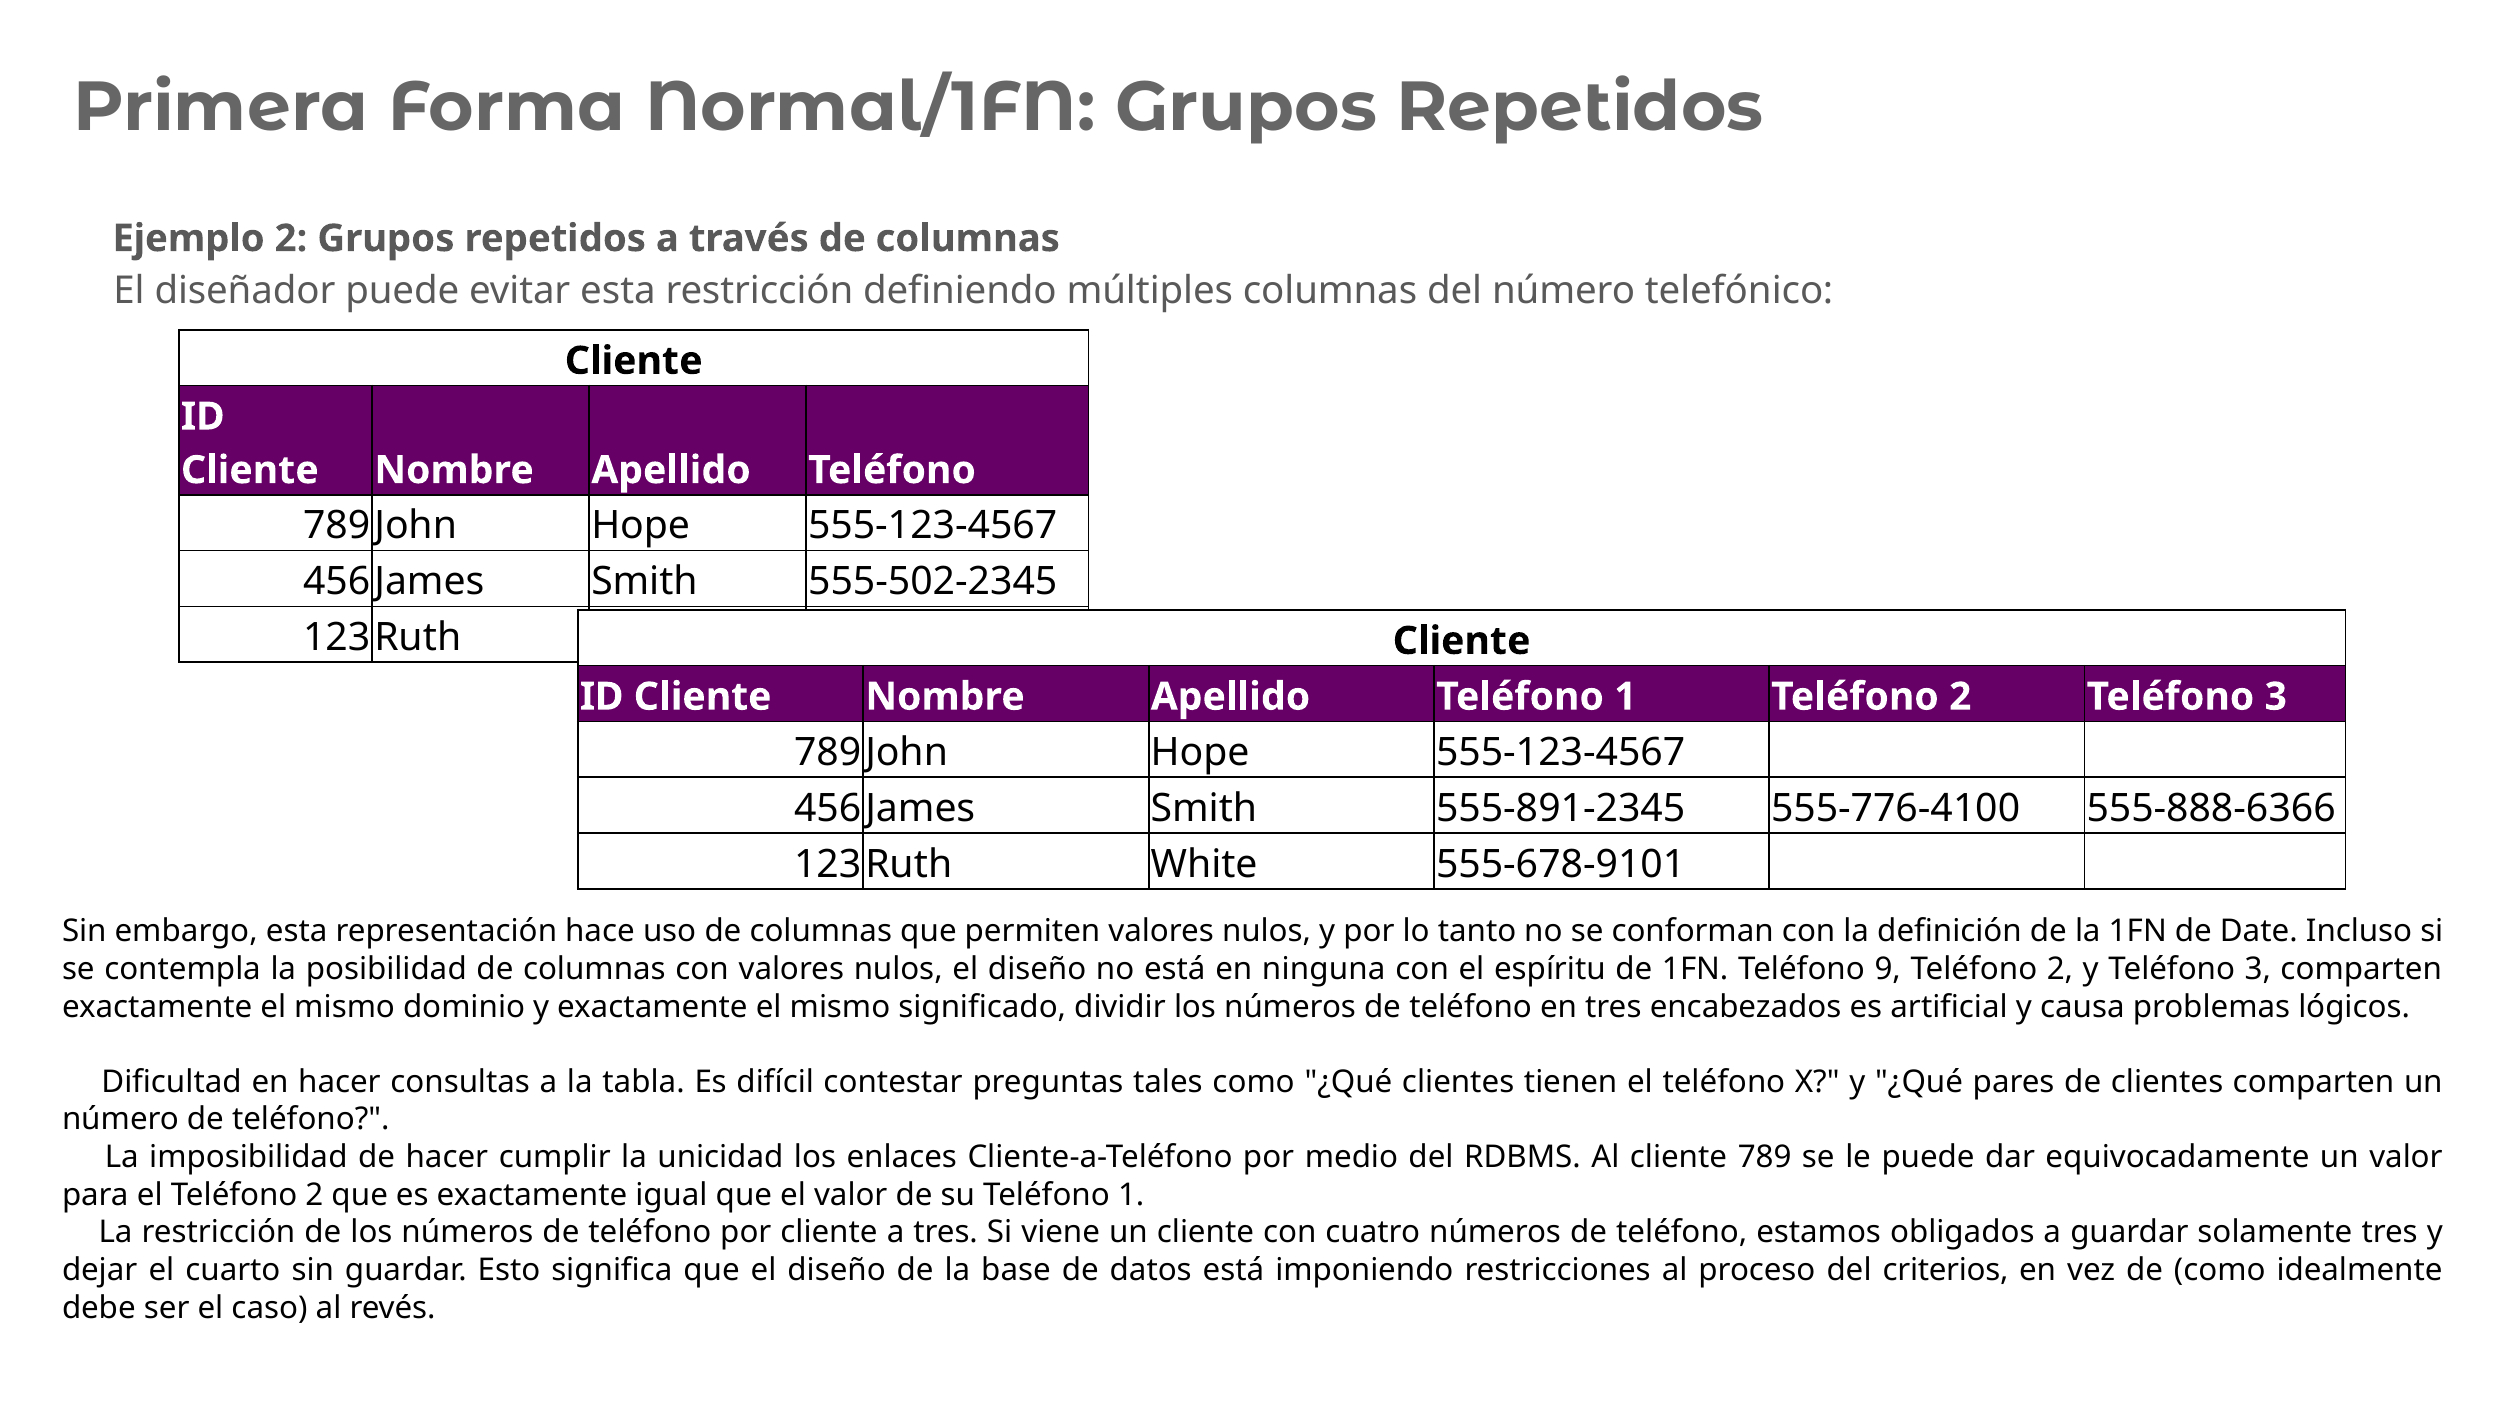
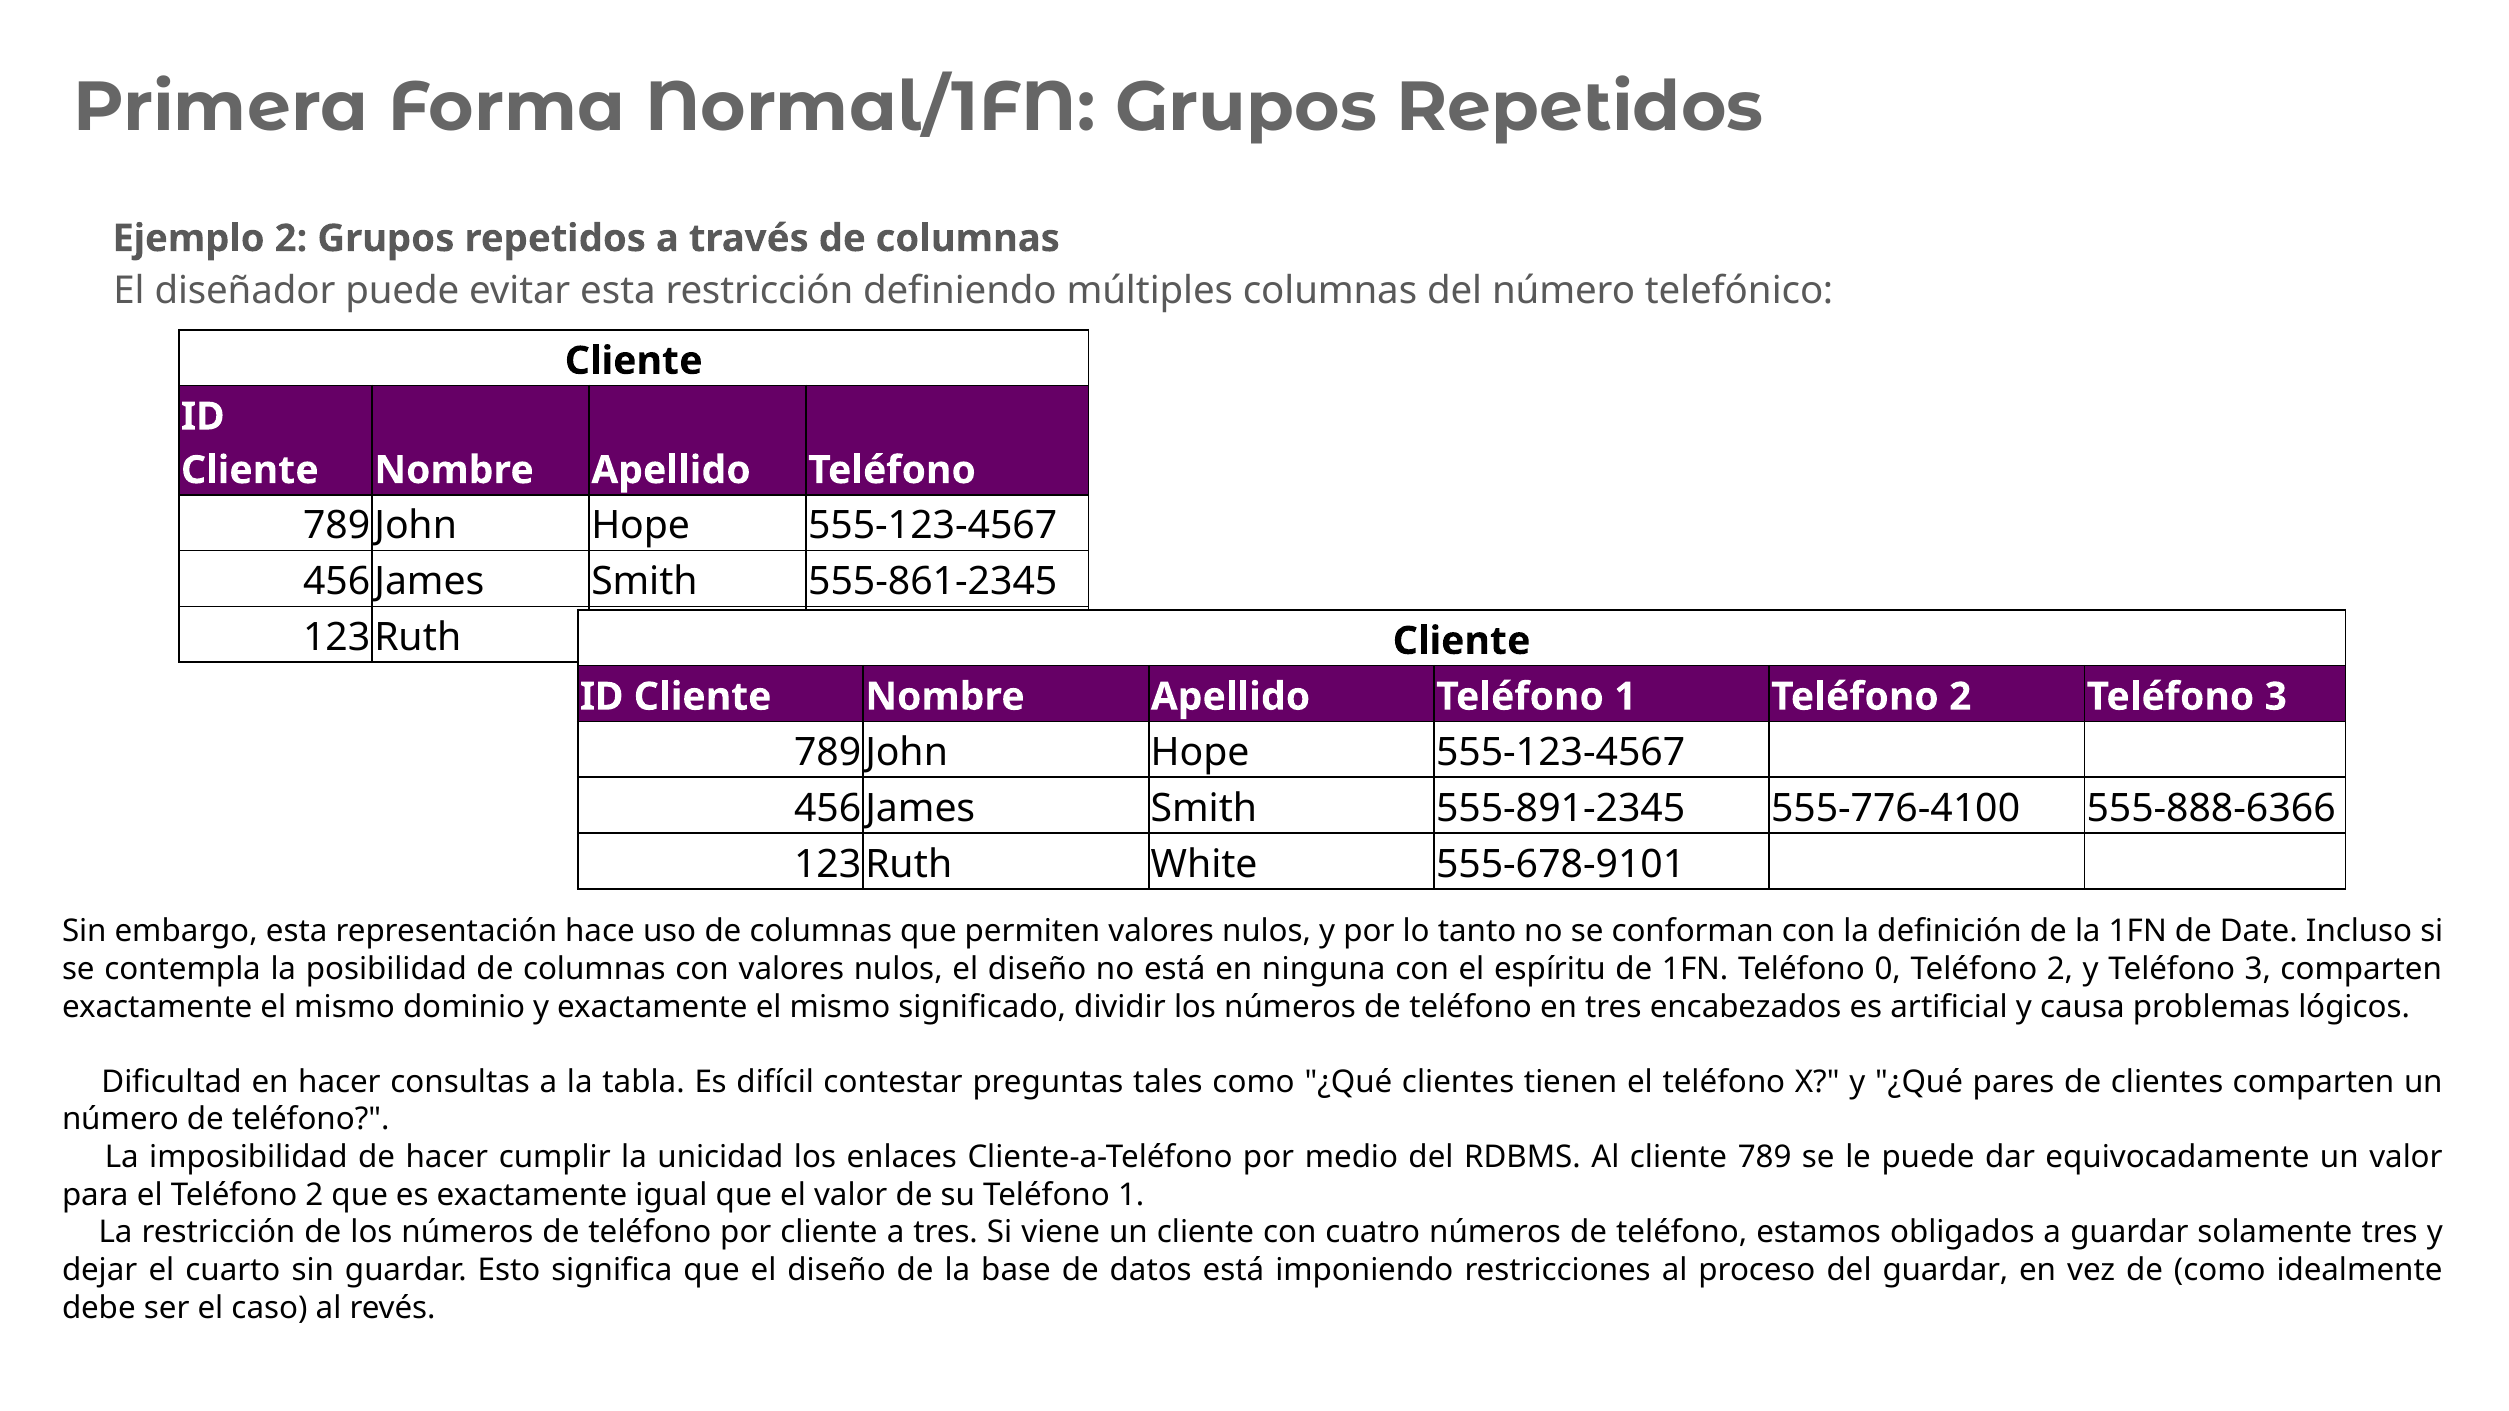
555-502-2345: 555-502-2345 -> 555-861-2345
9: 9 -> 0
del criterios: criterios -> guardar
